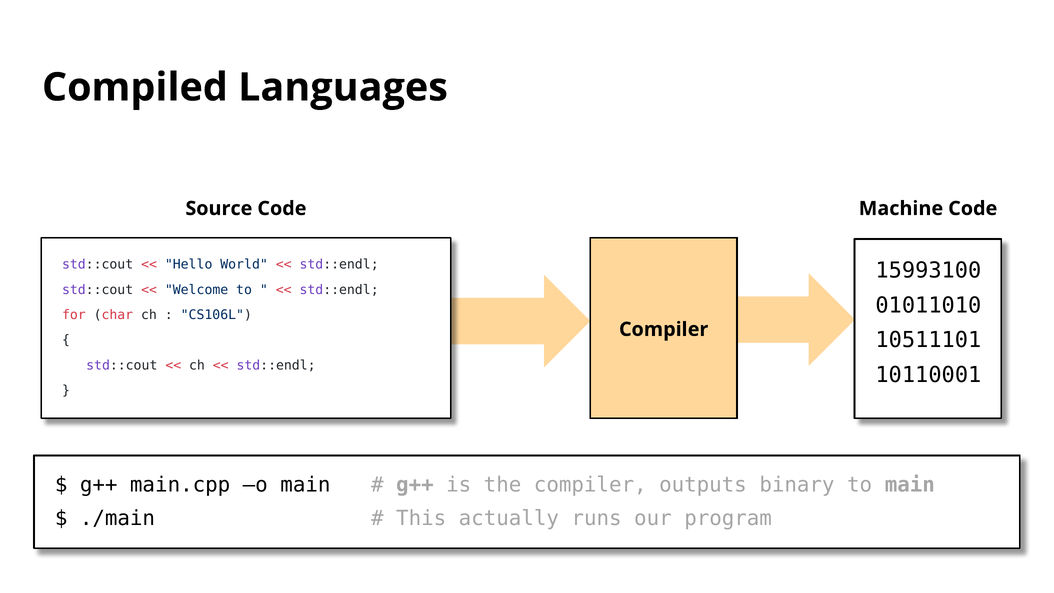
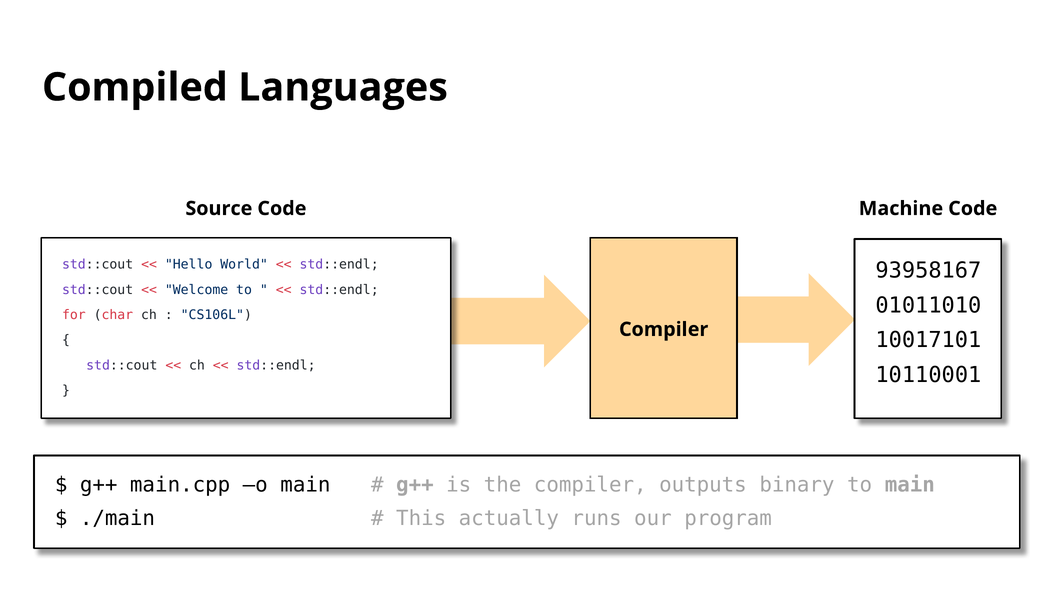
15993100: 15993100 -> 93958167
10511101: 10511101 -> 10017101
